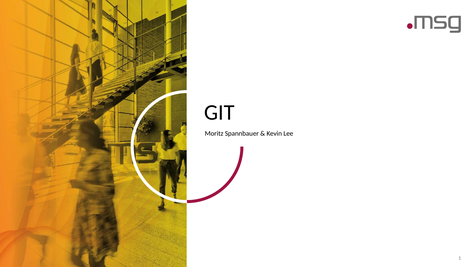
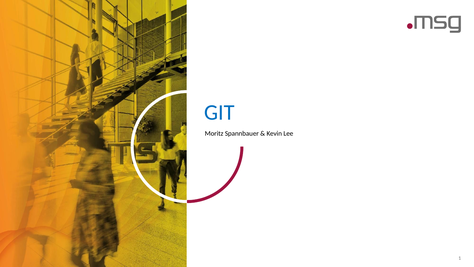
GIT colour: black -> blue
